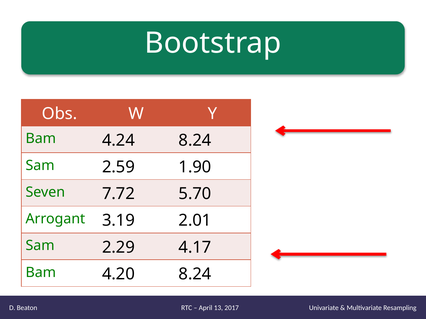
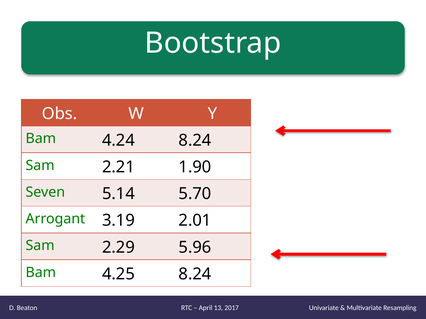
2.59: 2.59 -> 2.21
7.72: 7.72 -> 5.14
4.17: 4.17 -> 5.96
4.20: 4.20 -> 4.25
